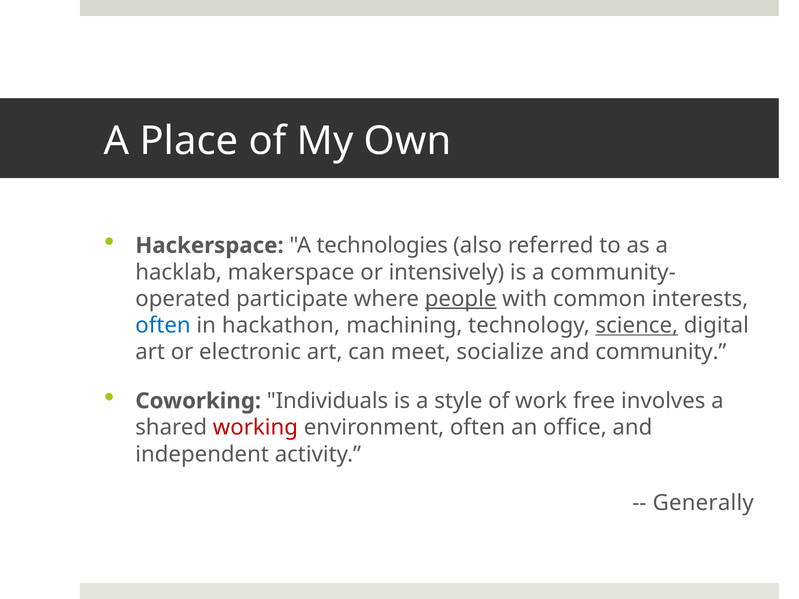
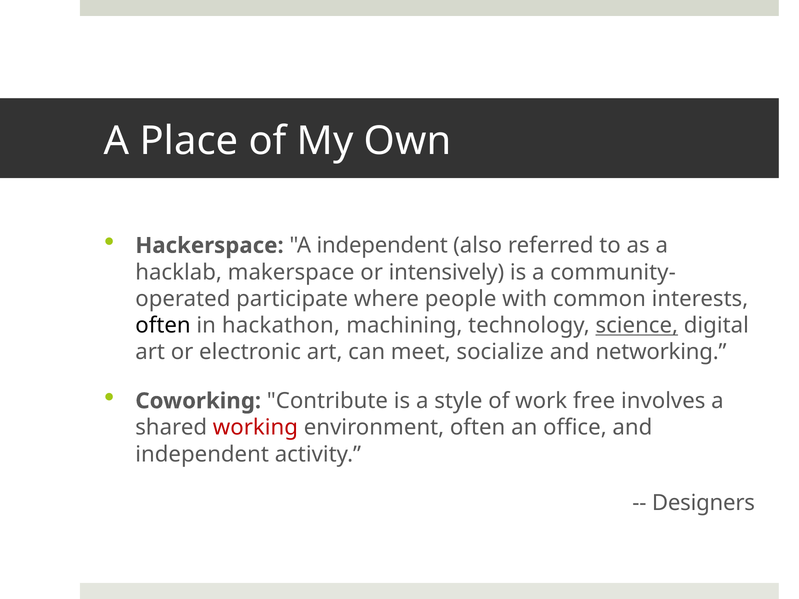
A technologies: technologies -> independent
people underline: present -> none
often at (163, 326) colour: blue -> black
community: community -> networking
Individuals: Individuals -> Contribute
Generally: Generally -> Designers
